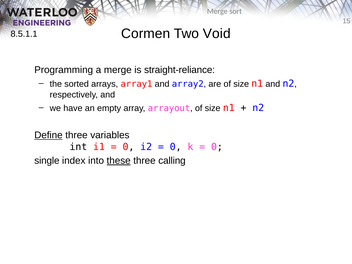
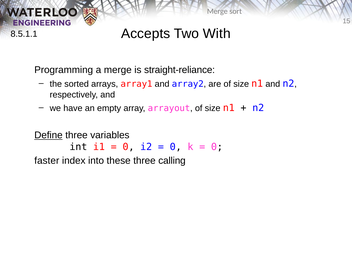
Cormen: Cormen -> Accepts
Void: Void -> With
single: single -> faster
these underline: present -> none
